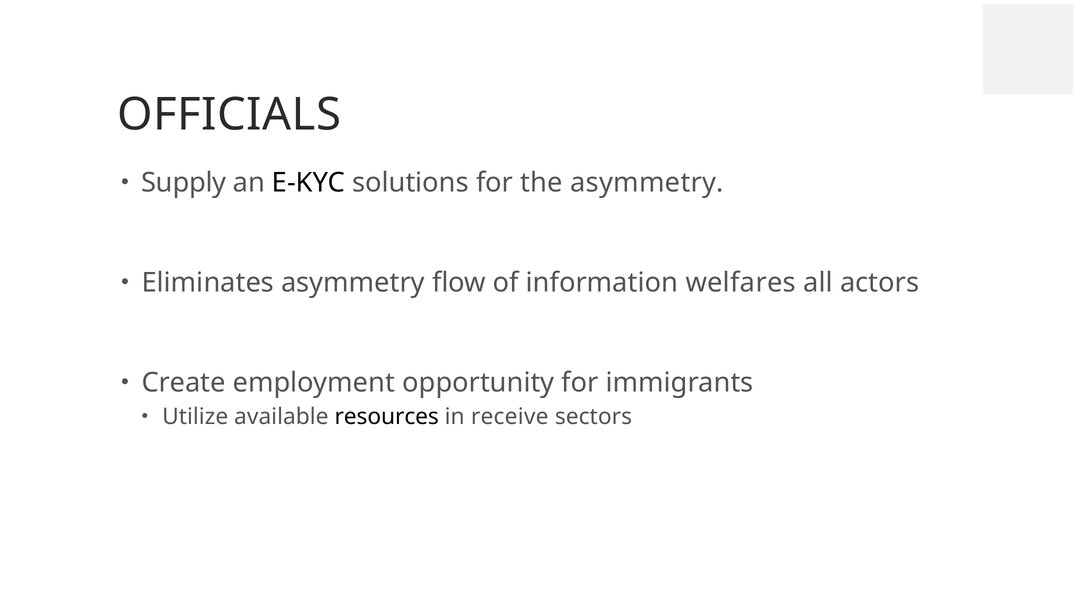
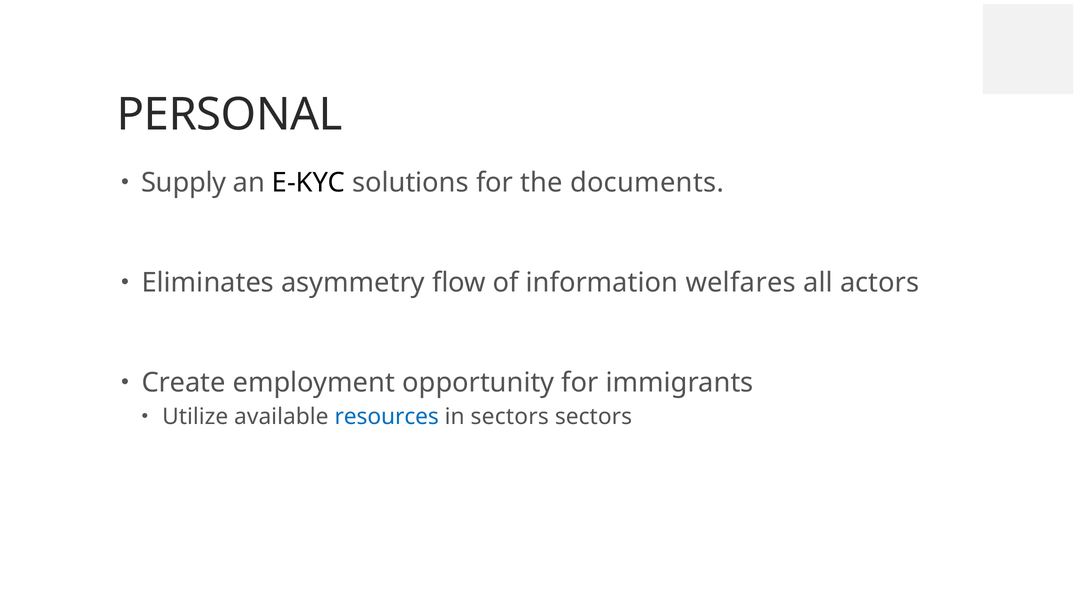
OFFICIALS: OFFICIALS -> PERSONAL
the asymmetry: asymmetry -> documents
resources colour: black -> blue
in receive: receive -> sectors
